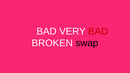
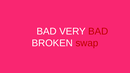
swap colour: black -> red
